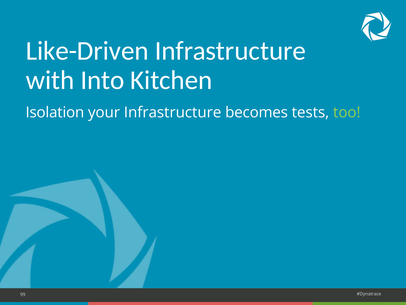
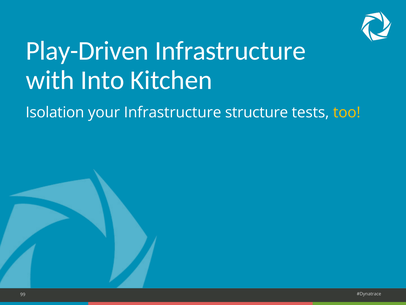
Like-Driven: Like-Driven -> Play-Driven
becomes: becomes -> structure
too colour: light green -> yellow
